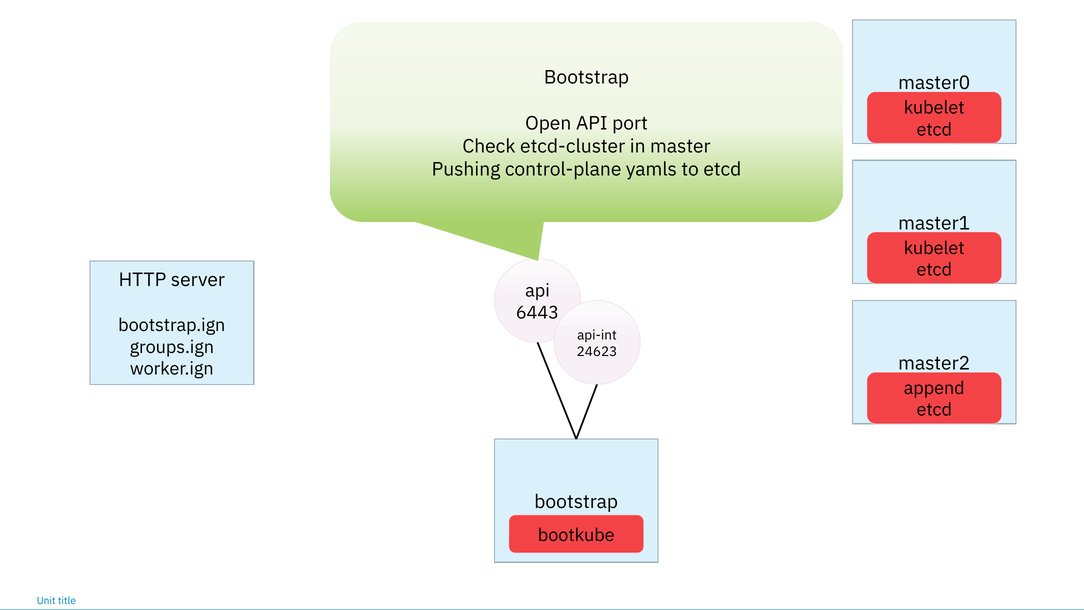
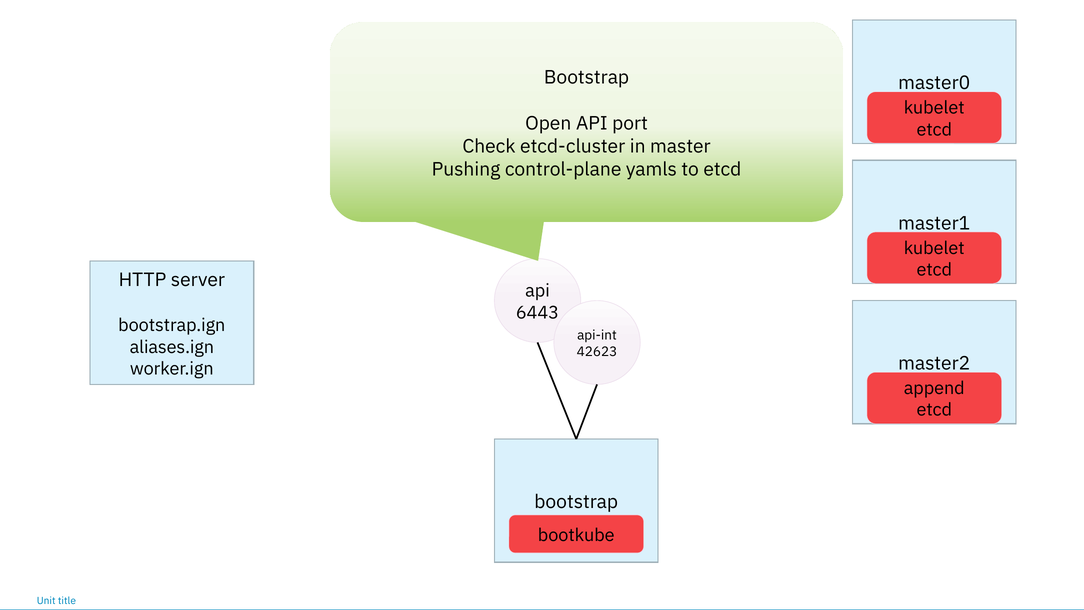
groups.ign: groups.ign -> aliases.ign
24623: 24623 -> 42623
